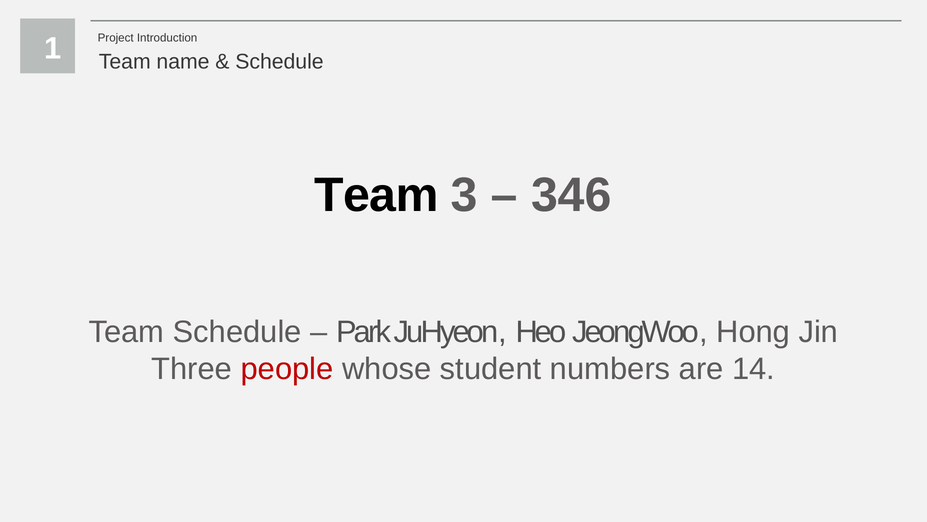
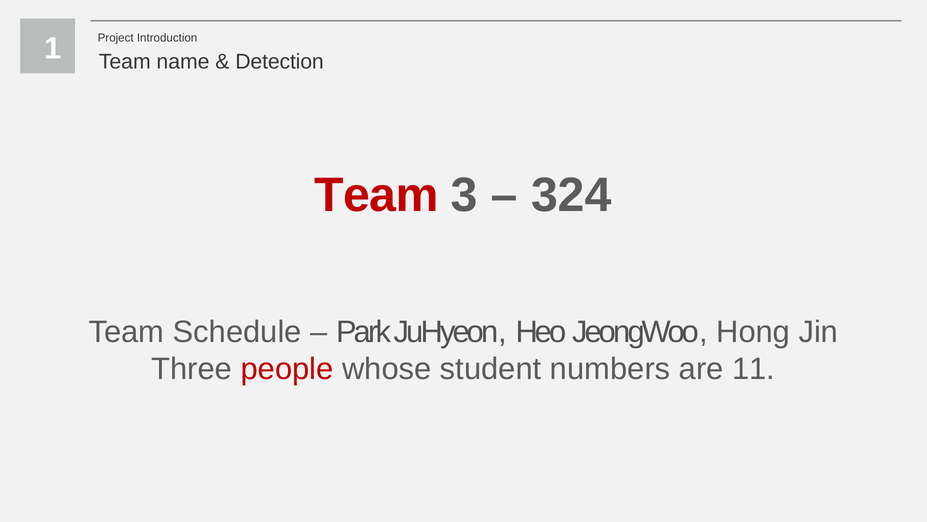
Schedule at (279, 62): Schedule -> Detection
Team at (376, 195) colour: black -> red
346: 346 -> 324
14: 14 -> 11
